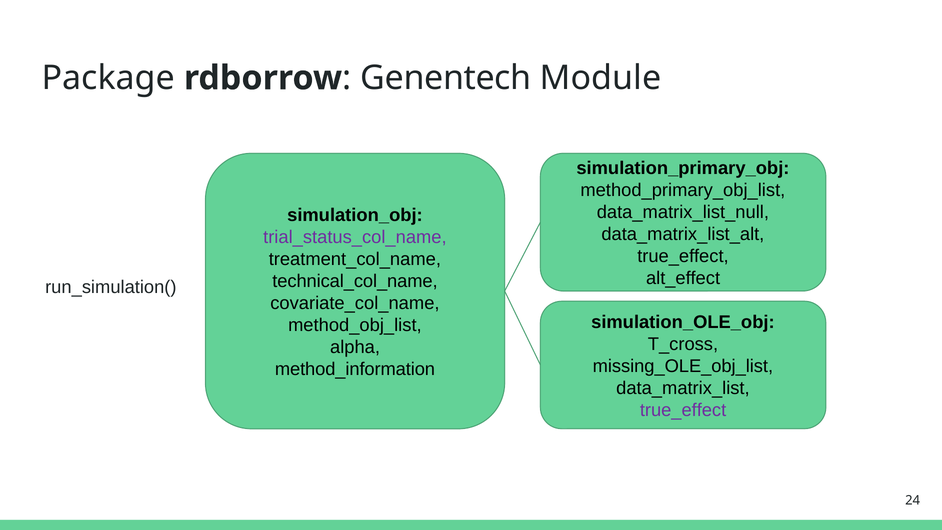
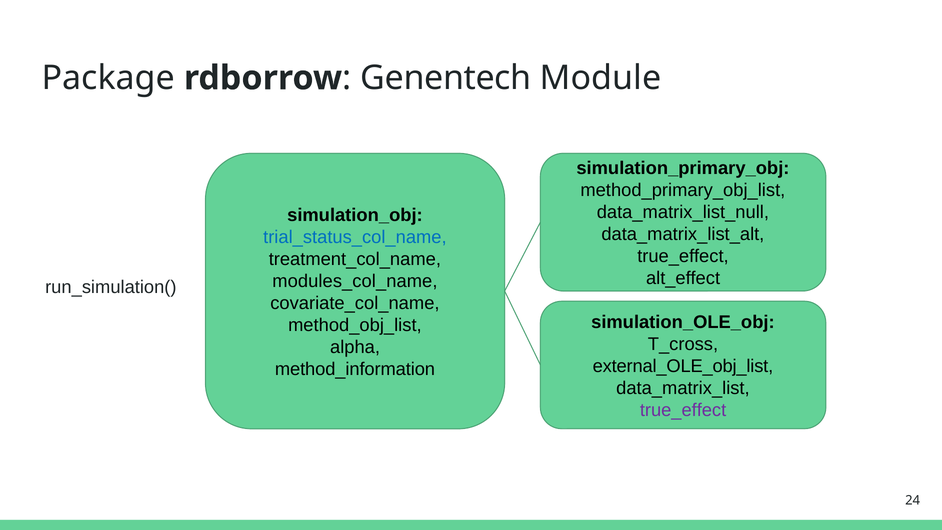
trial_status_col_name colour: purple -> blue
technical_col_name: technical_col_name -> modules_col_name
missing_OLE_obj_list: missing_OLE_obj_list -> external_OLE_obj_list
